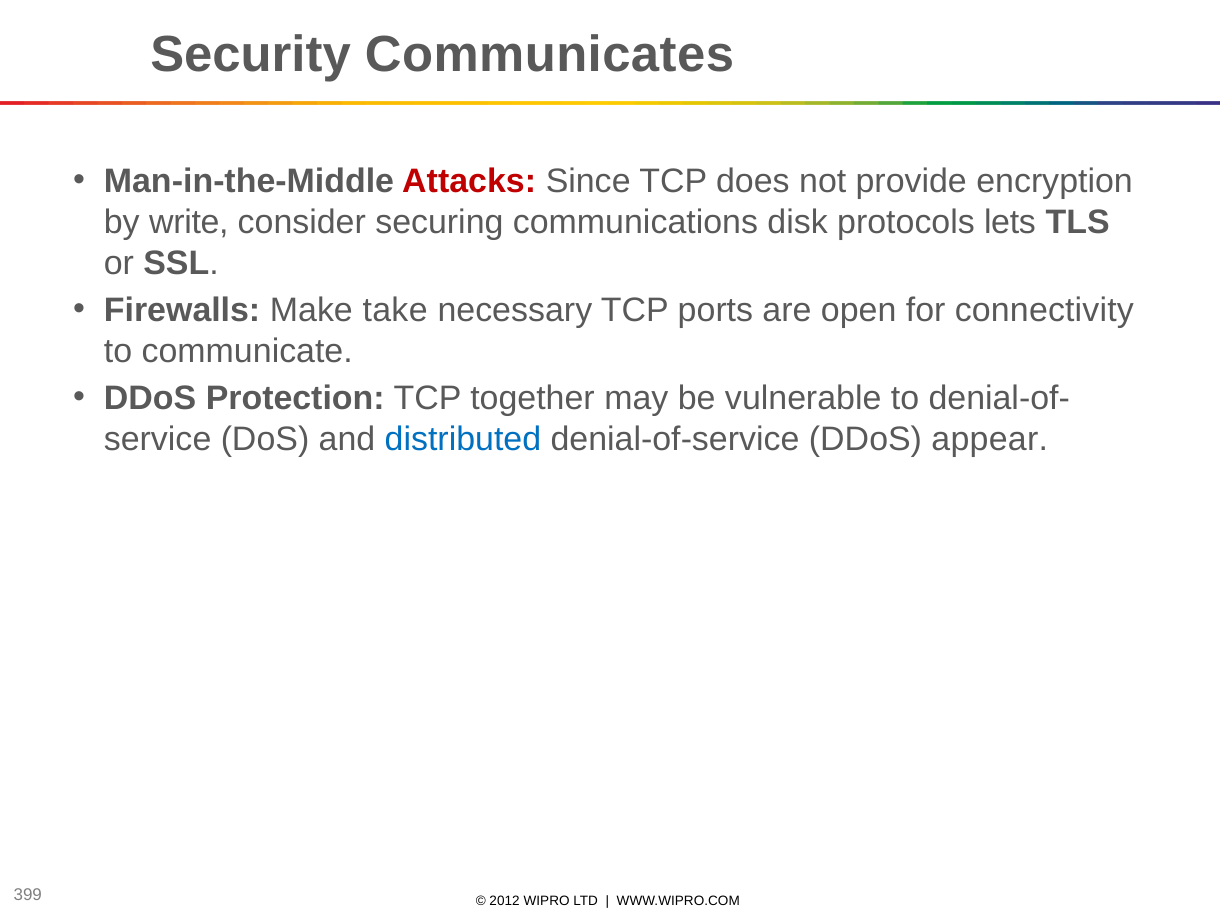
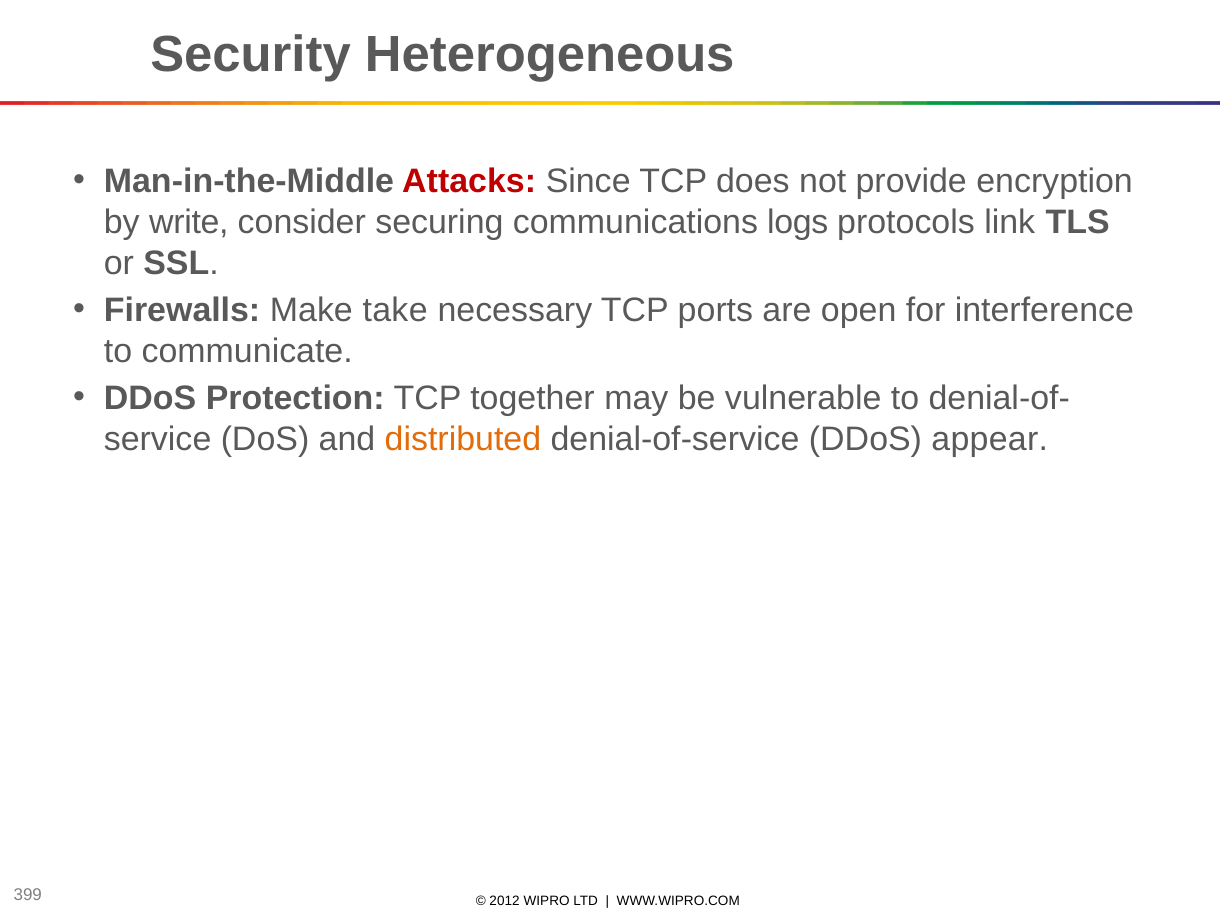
Communicates: Communicates -> Heterogeneous
disk: disk -> logs
lets: lets -> link
connectivity: connectivity -> interference
distributed colour: blue -> orange
